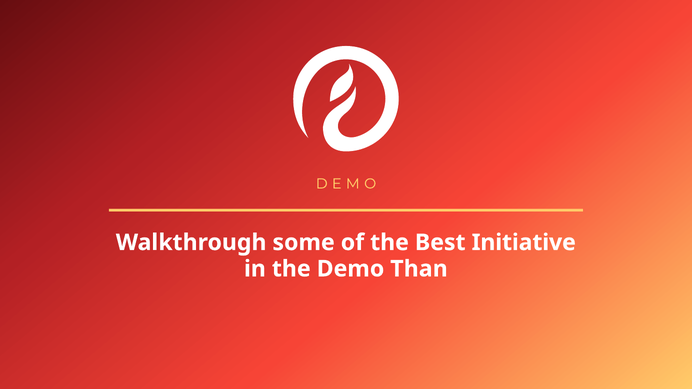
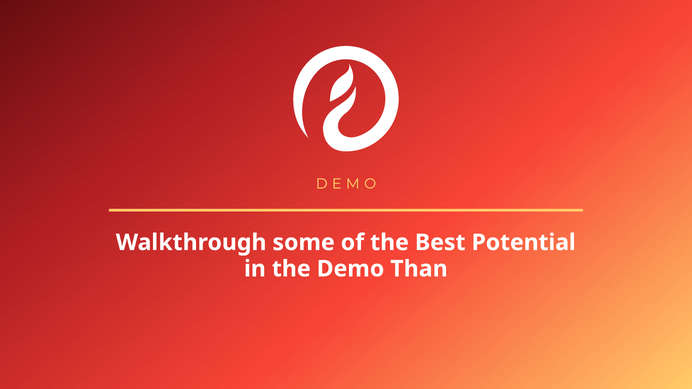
Initiative: Initiative -> Potential
